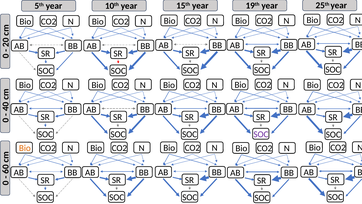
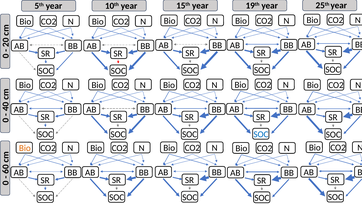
SOC at (261, 134) colour: purple -> blue
